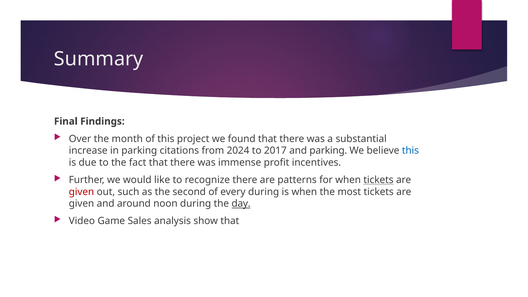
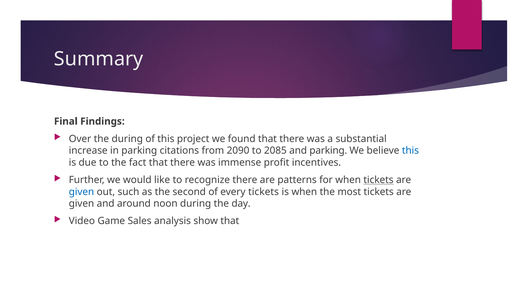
the month: month -> during
2024: 2024 -> 2090
2017: 2017 -> 2085
given at (81, 192) colour: red -> blue
every during: during -> tickets
day underline: present -> none
